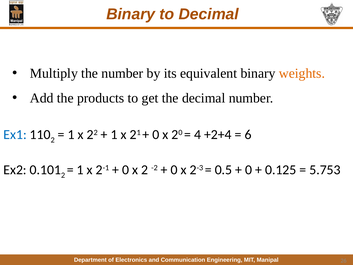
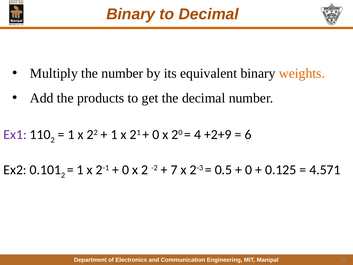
Ex1 colour: blue -> purple
+2+4: +2+4 -> +2+9
0 at (174, 170): 0 -> 7
5.753: 5.753 -> 4.571
